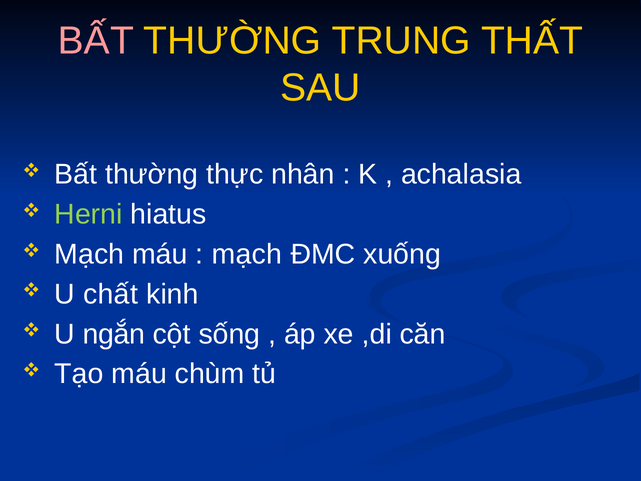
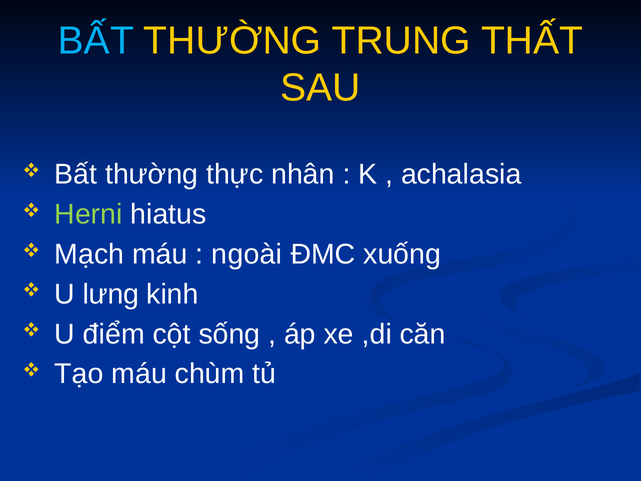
BẤT at (96, 41) colour: pink -> light blue
mạch at (247, 254): mạch -> ngoài
chất: chất -> lưng
ngắn: ngắn -> điểm
